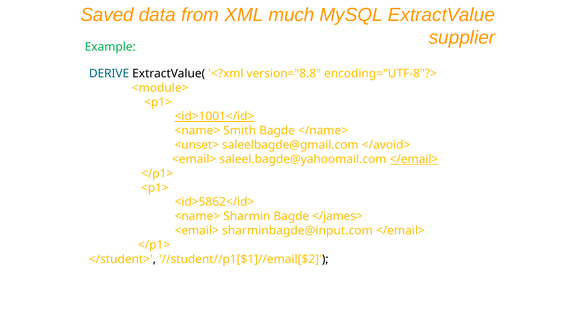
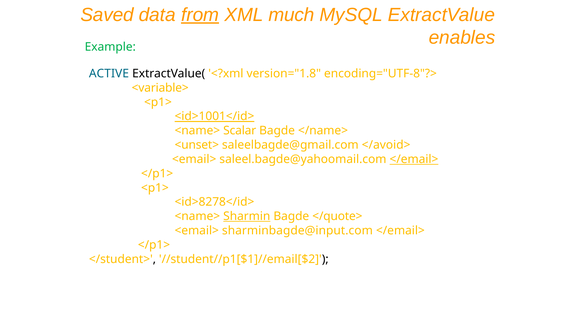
from underline: none -> present
supplier: supplier -> enables
DERIVE: DERIVE -> ACTIVE
version="8.8: version="8.8 -> version="1.8
<module>: <module> -> <variable>
Smith: Smith -> Scalar
<id>5862</id>: <id>5862</id> -> <id>8278</id>
Sharmin underline: none -> present
</james>: </james> -> </quote>
